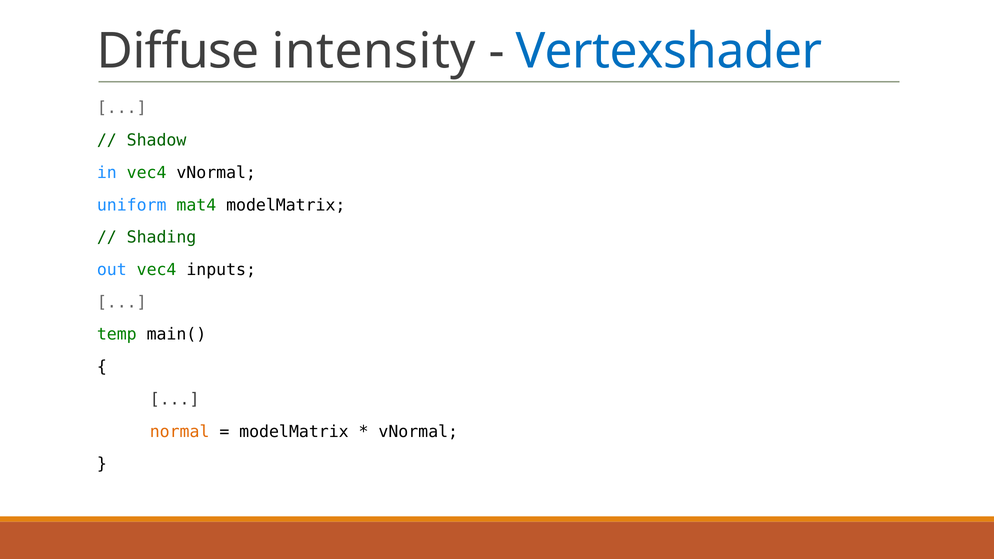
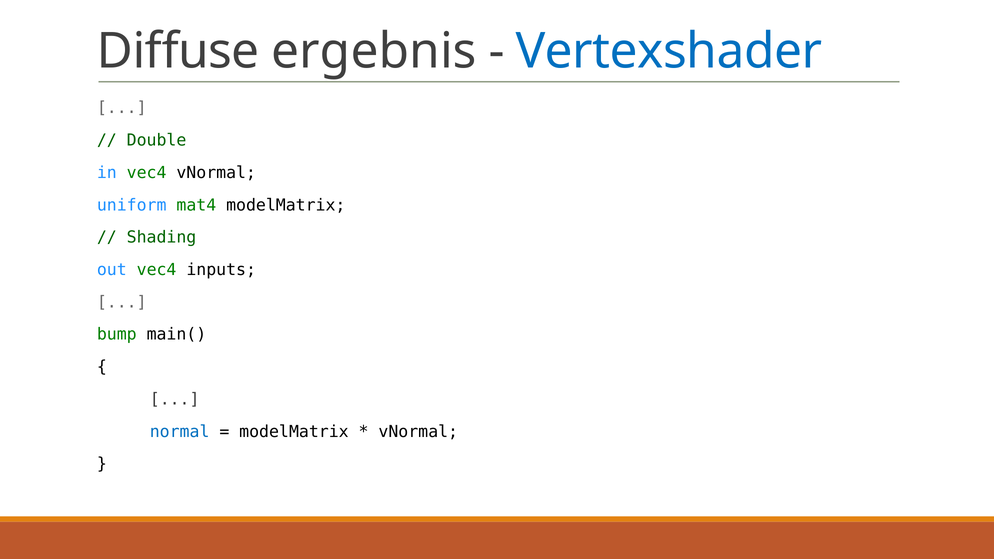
intensity: intensity -> ergebnis
Shadow: Shadow -> Double
temp: temp -> bump
normal colour: orange -> blue
